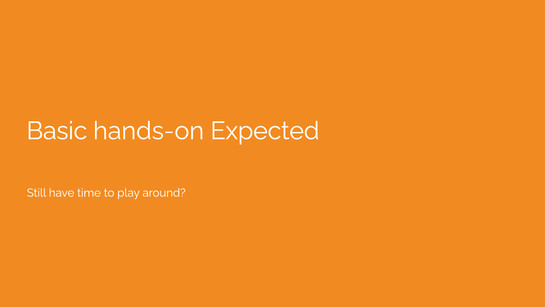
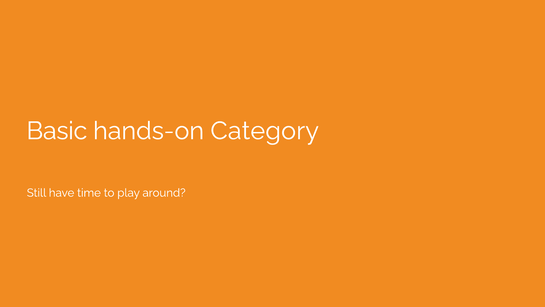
Expected: Expected -> Category
